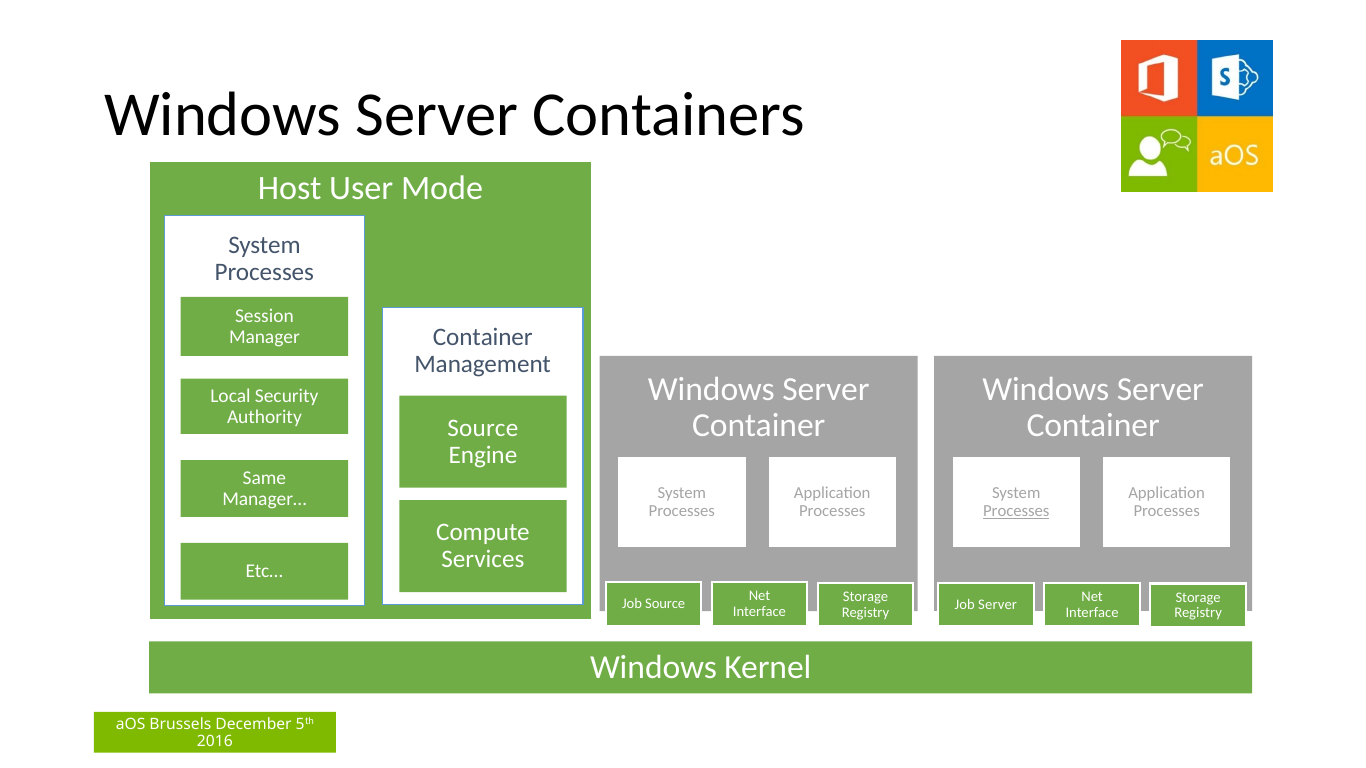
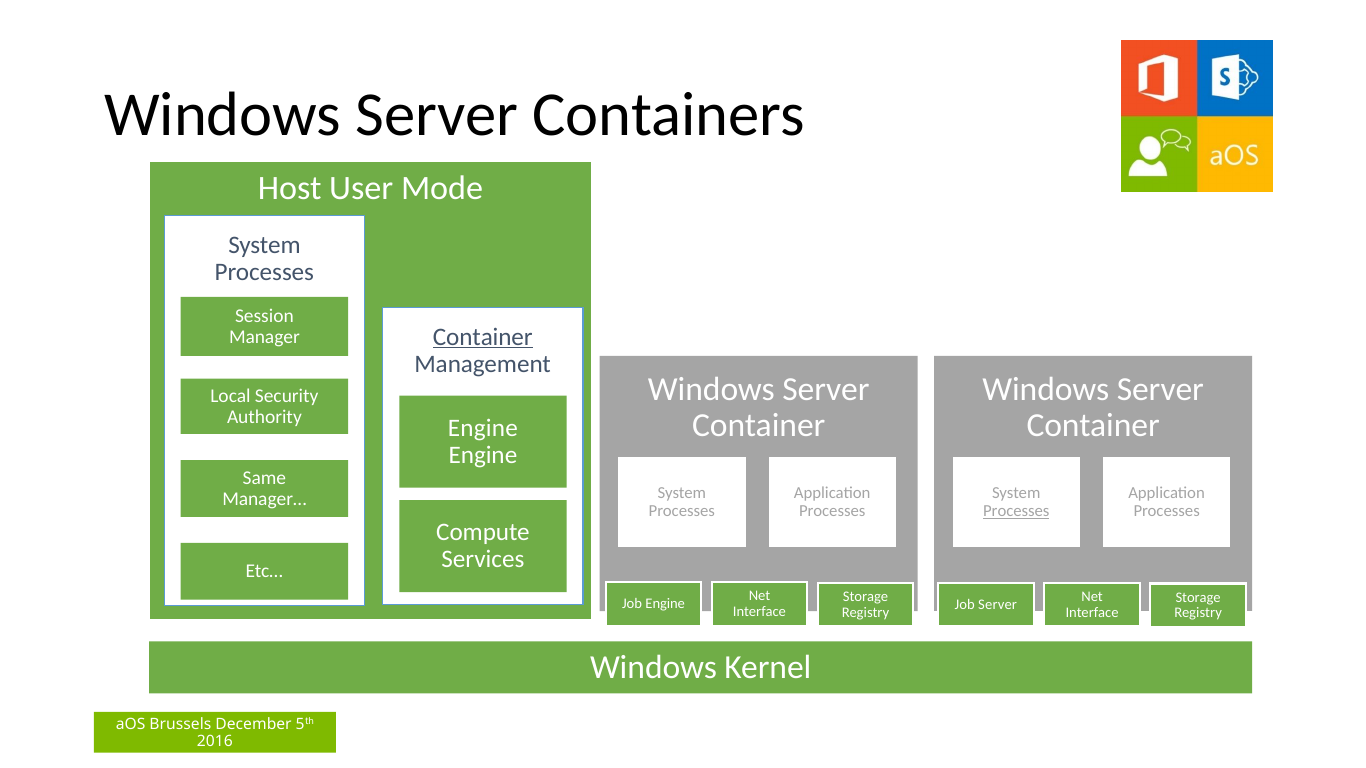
Container at (483, 337) underline: none -> present
Source at (483, 428): Source -> Engine
Job Source: Source -> Engine
